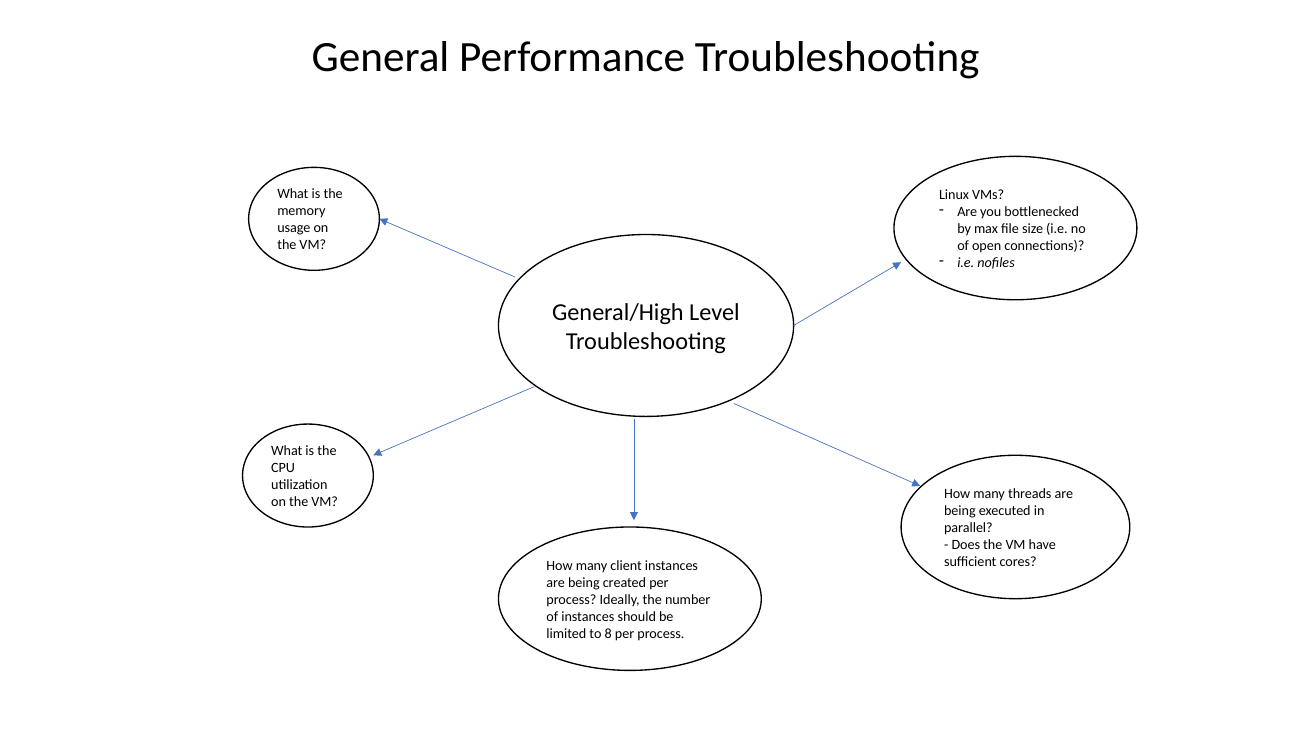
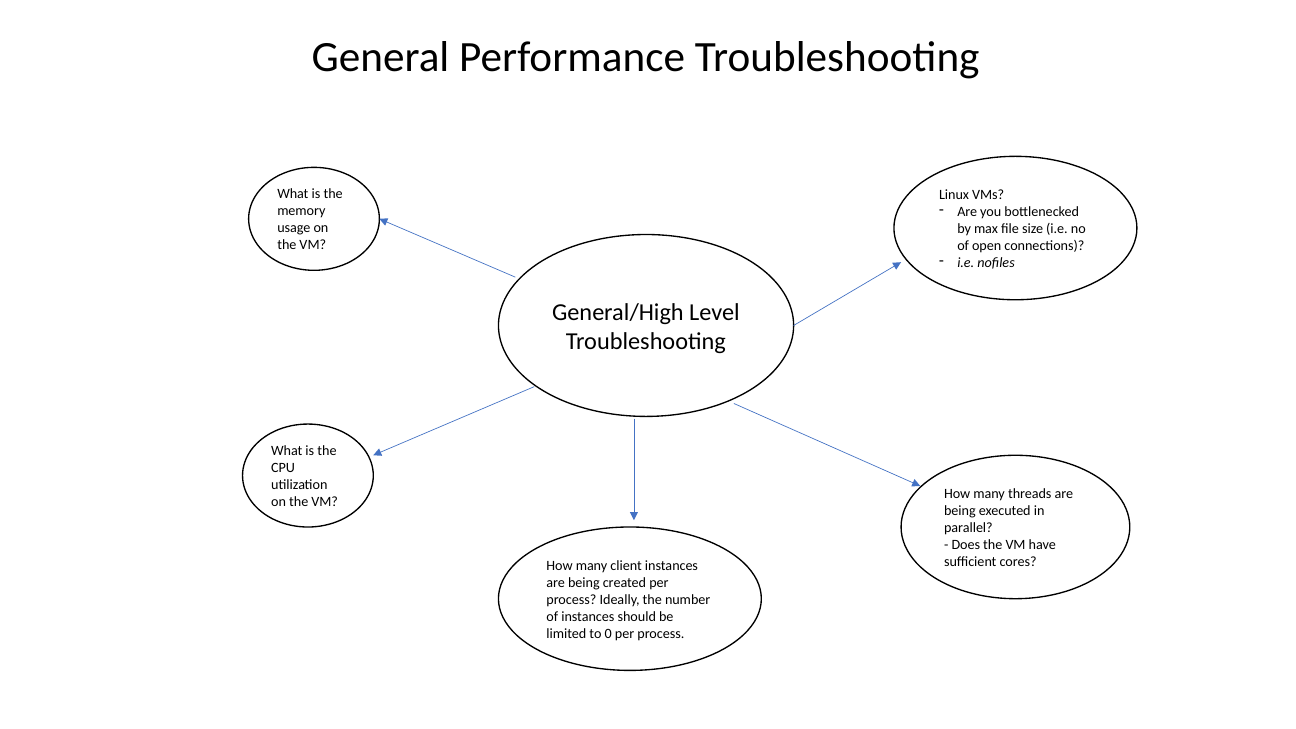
8: 8 -> 0
